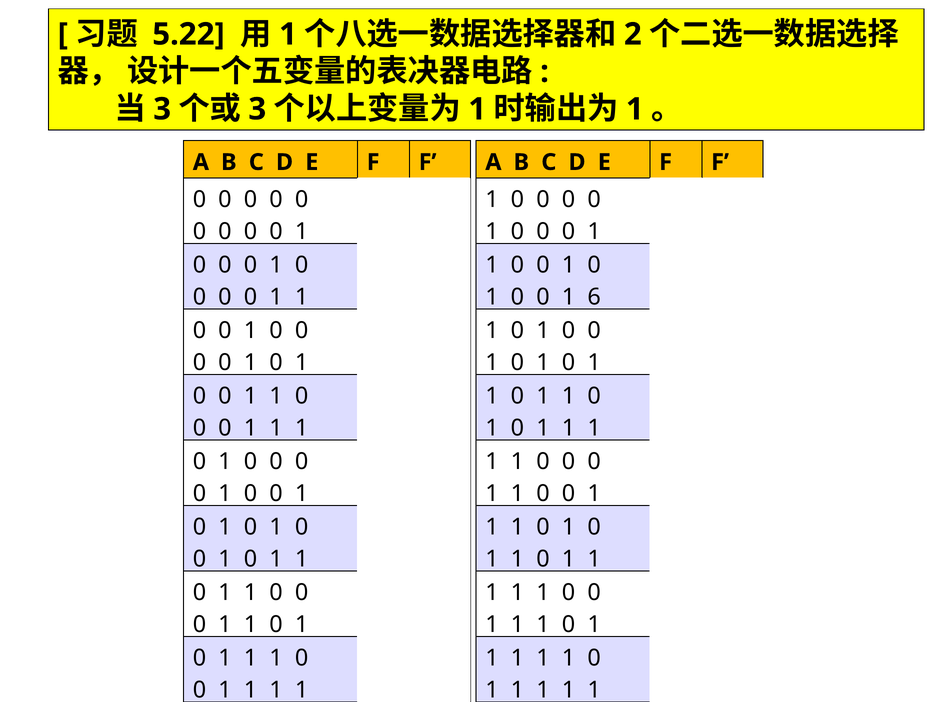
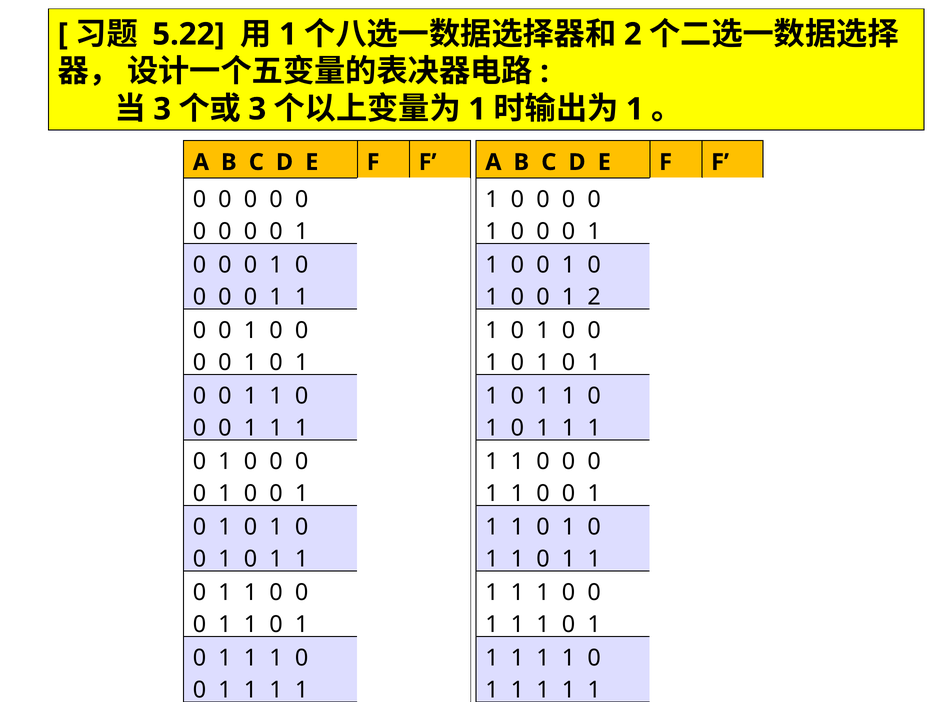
1 6: 6 -> 2
